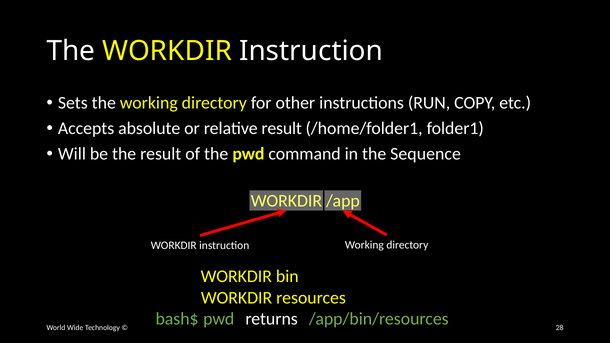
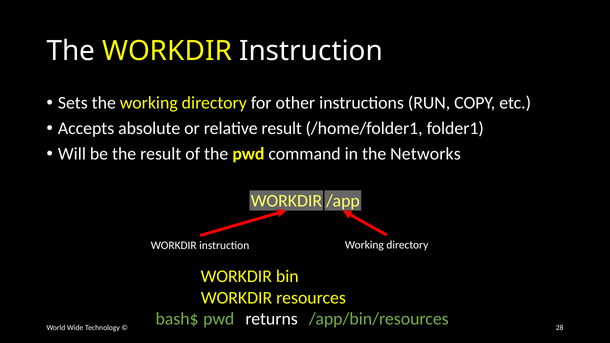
Sequence: Sequence -> Networks
